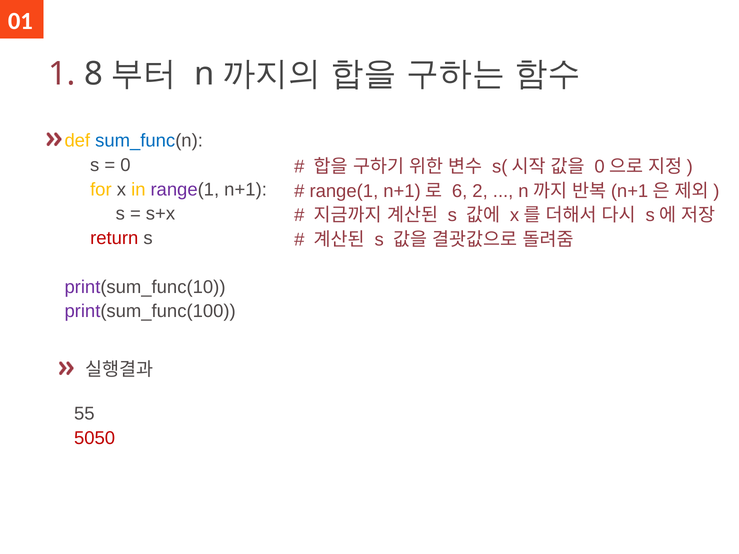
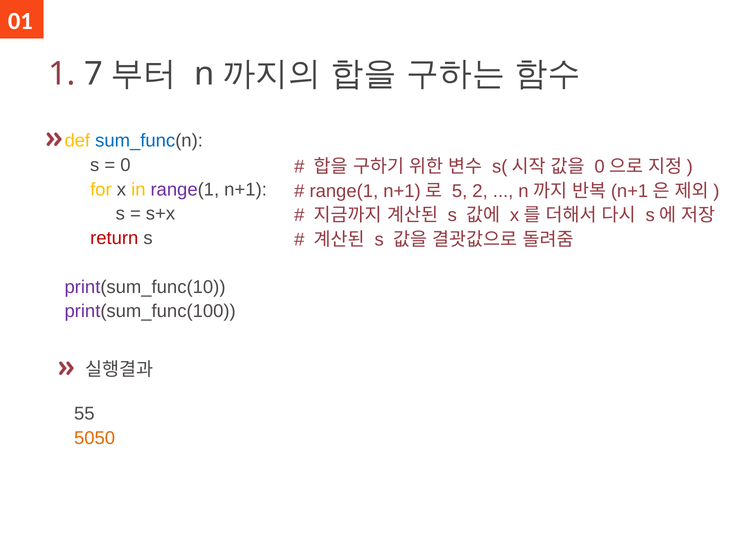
8: 8 -> 7
6: 6 -> 5
5050 colour: red -> orange
